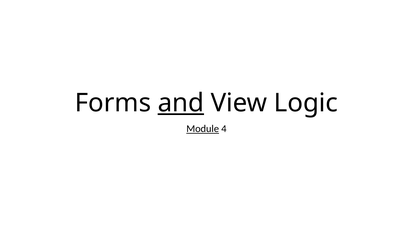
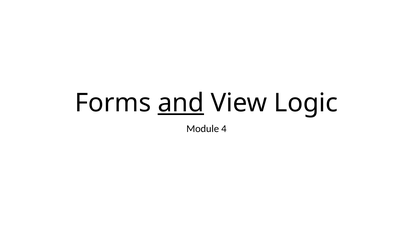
Module underline: present -> none
